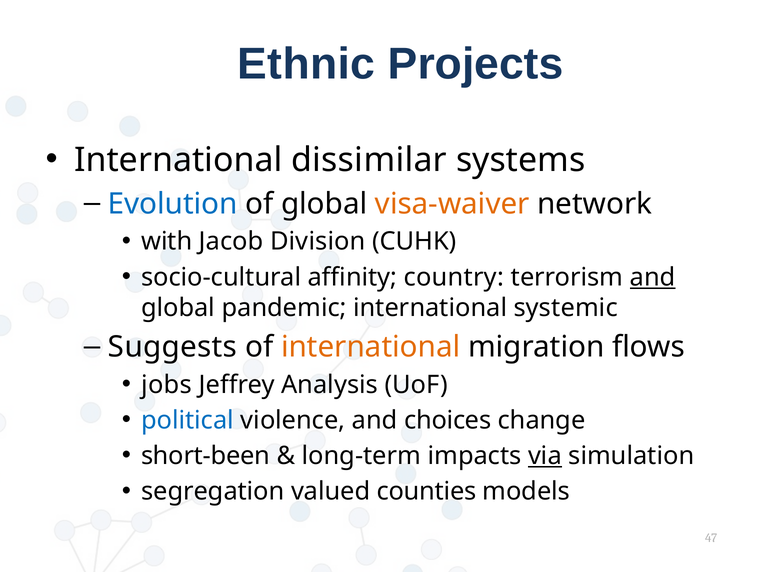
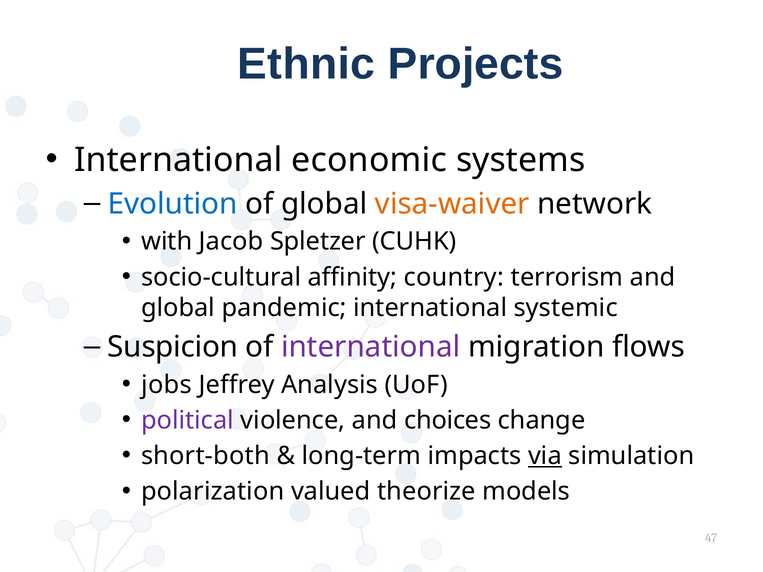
dissimilar: dissimilar -> economic
Division: Division -> Spletzer
and at (653, 277) underline: present -> none
Suggests: Suggests -> Suspicion
international at (371, 347) colour: orange -> purple
political colour: blue -> purple
short-been: short-been -> short-both
segregation: segregation -> polarization
counties: counties -> theorize
